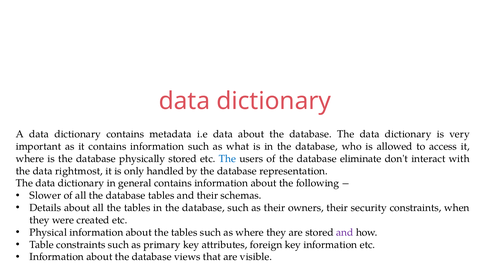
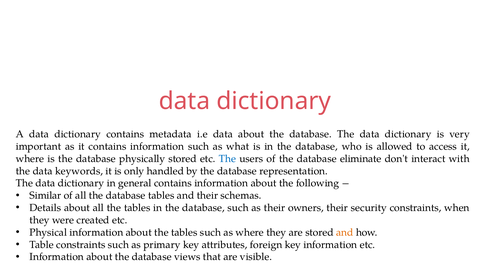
rightmost: rightmost -> keywords
Slower: Slower -> Similar
and at (345, 232) colour: purple -> orange
